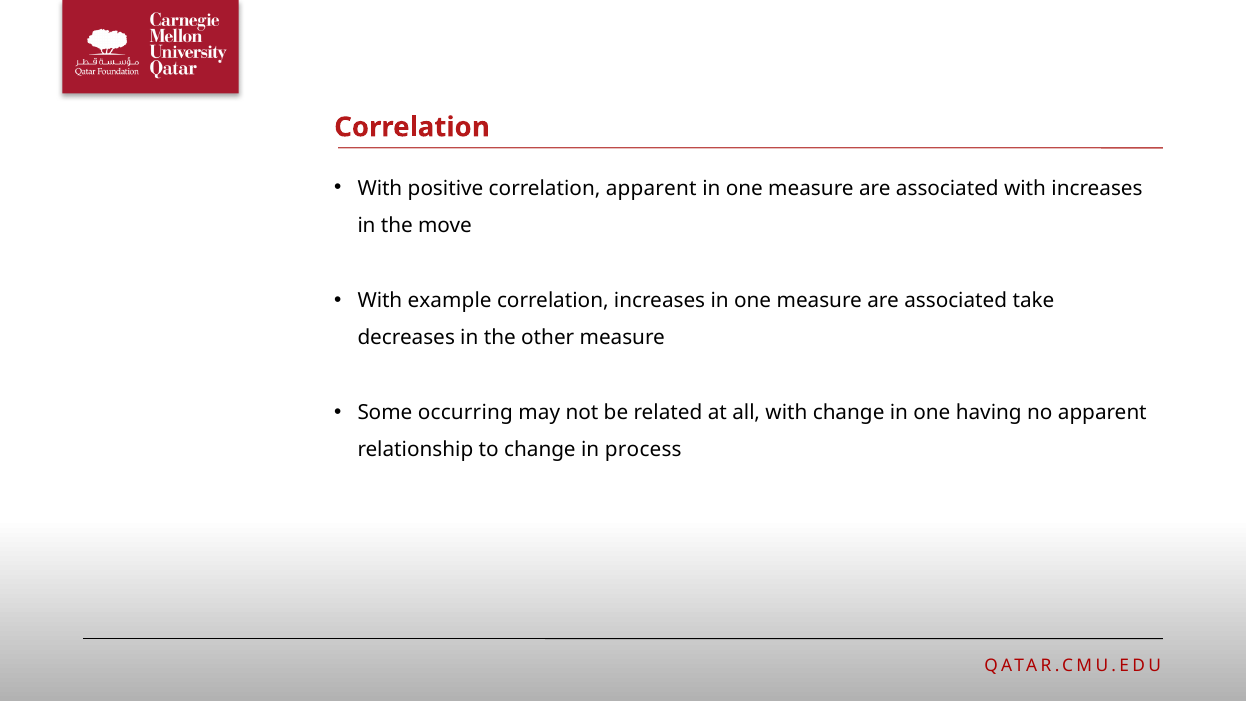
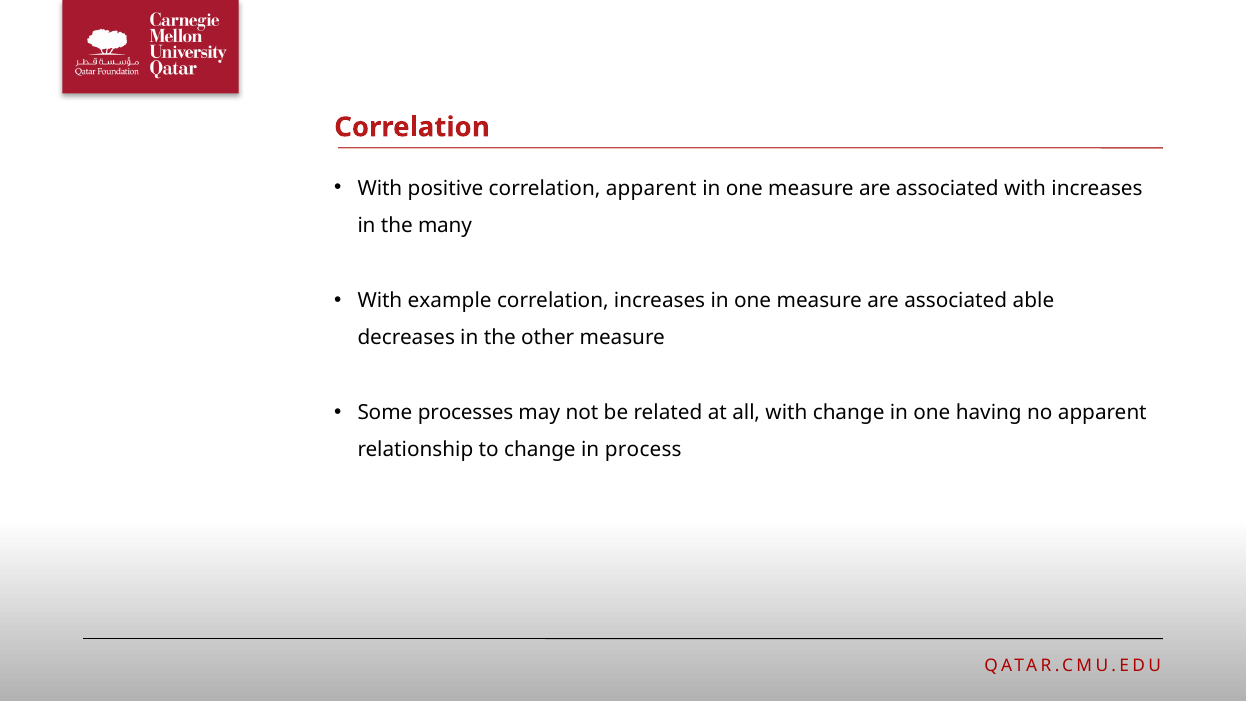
move: move -> many
take: take -> able
occurring: occurring -> processes
